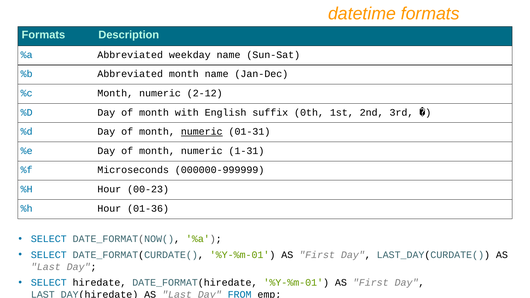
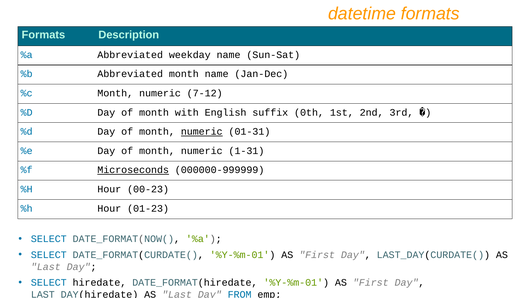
2-12: 2-12 -> 7-12
Microseconds underline: none -> present
01-36: 01-36 -> 01-23
